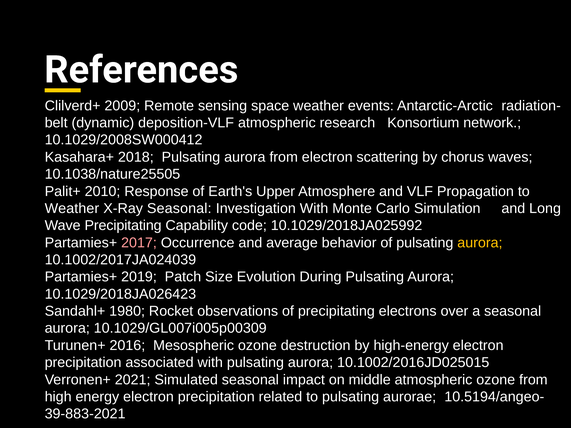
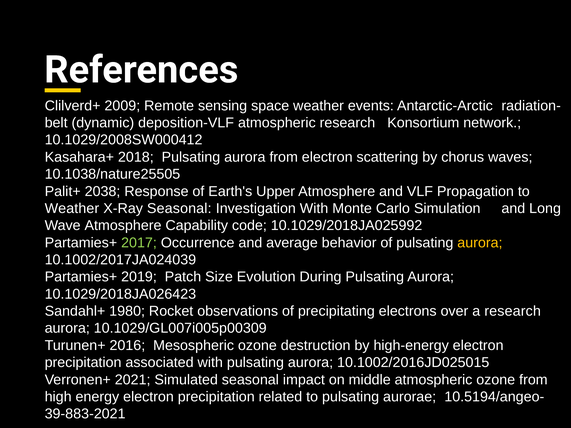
2010: 2010 -> 2038
Wave Precipitating: Precipitating -> Atmosphere
2017 colour: pink -> light green
a seasonal: seasonal -> research
